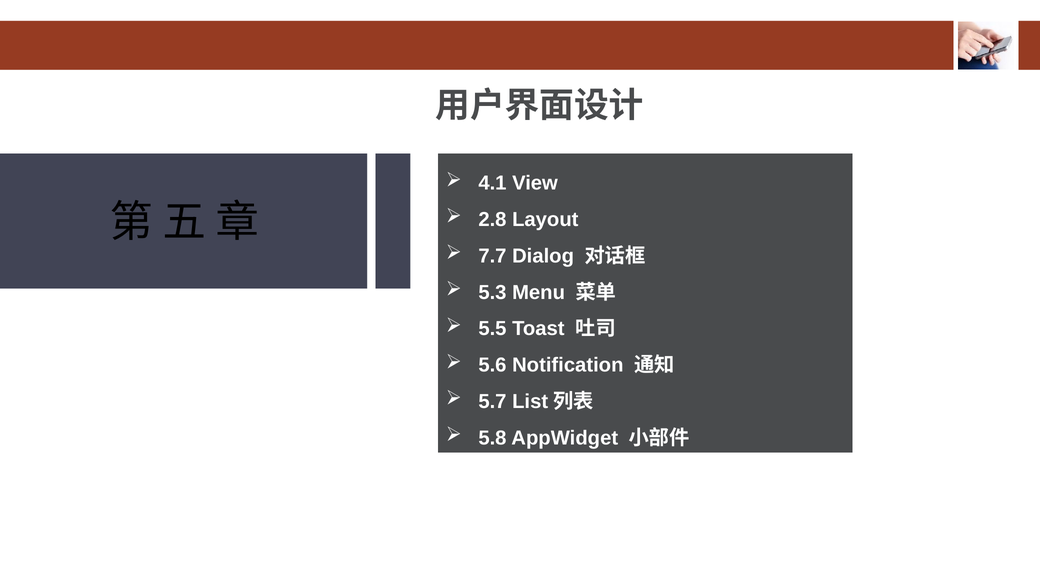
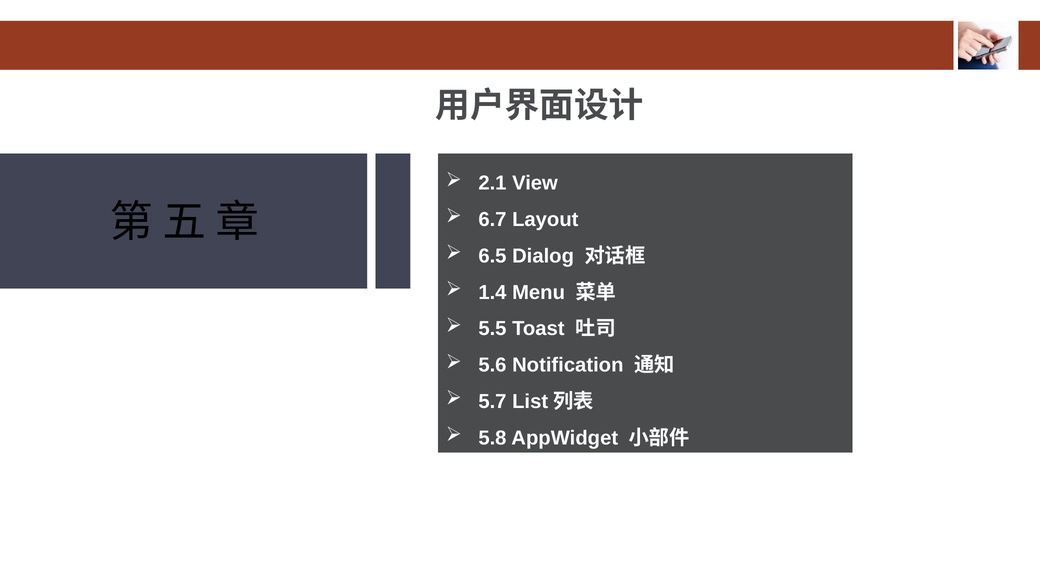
4.1: 4.1 -> 2.1
2.8: 2.8 -> 6.7
7.7: 7.7 -> 6.5
5.3: 5.3 -> 1.4
